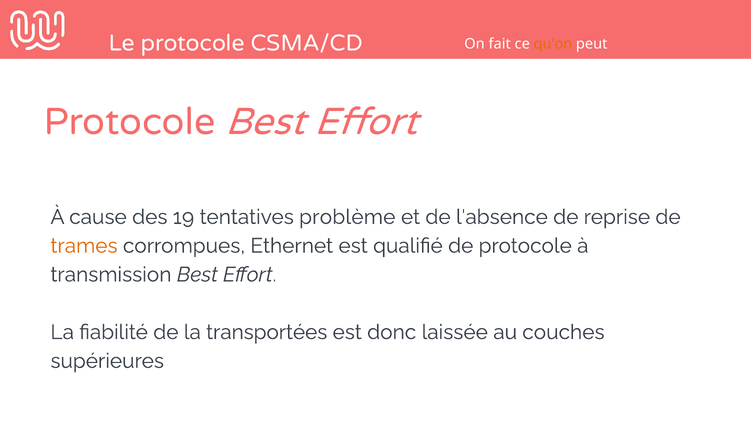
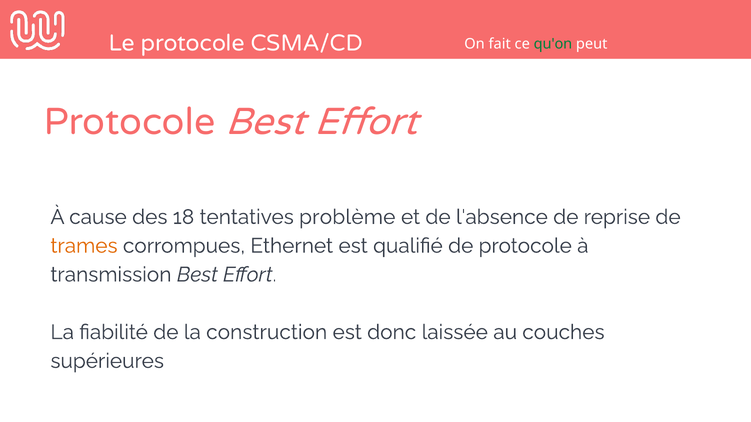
qu'on colour: orange -> green
19: 19 -> 18
transportées: transportées -> construction
